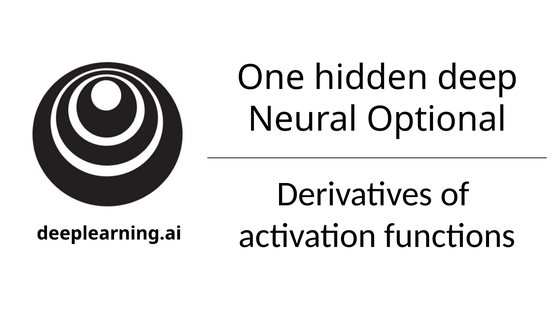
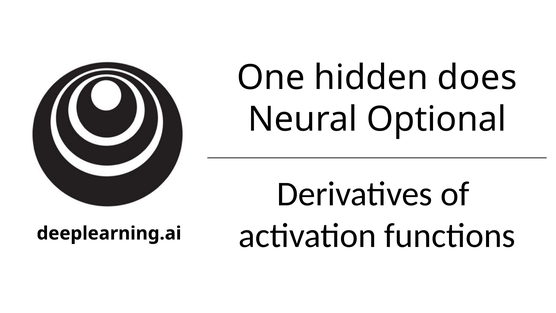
deep: deep -> does
